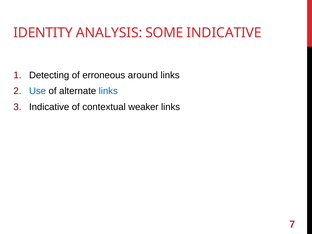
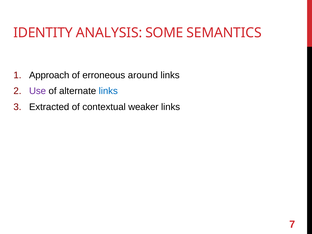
SOME INDICATIVE: INDICATIVE -> SEMANTICS
Detecting: Detecting -> Approach
Use colour: blue -> purple
Indicative at (49, 107): Indicative -> Extracted
